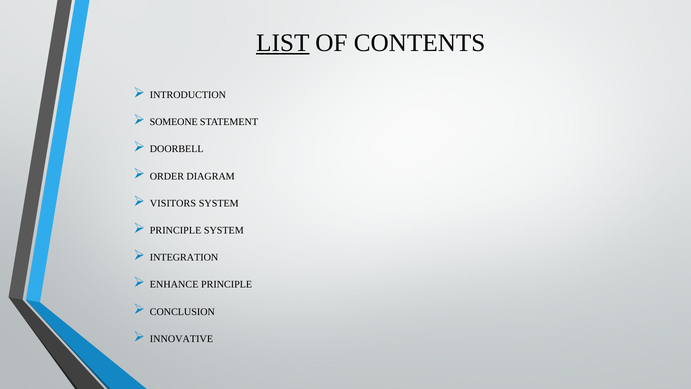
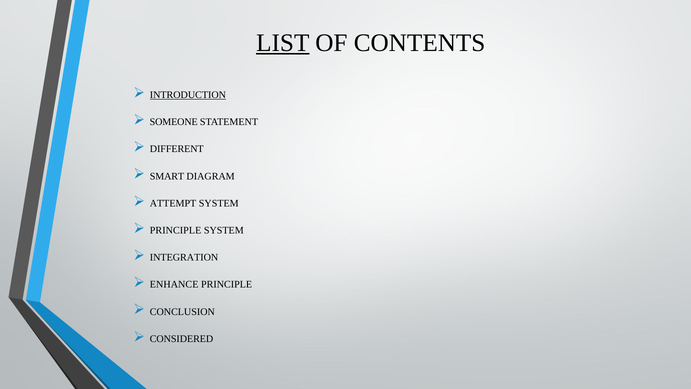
INTRODUCTION underline: none -> present
DOORBELL: DOORBELL -> DIFFERENT
ORDER: ORDER -> SMART
VISITORS: VISITORS -> ATTEMPT
INNOVATIVE: INNOVATIVE -> CONSIDERED
